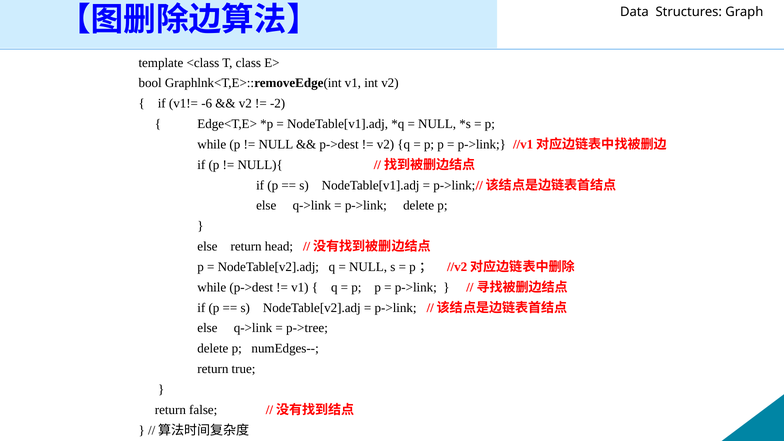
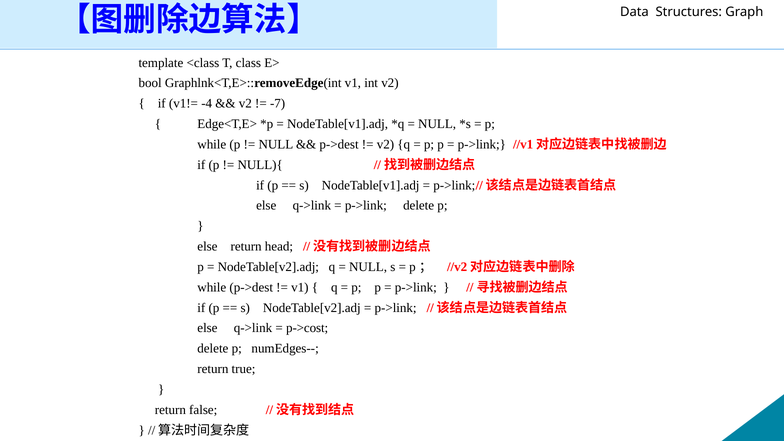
-6: -6 -> -4
-2: -2 -> -7
p->tree: p->tree -> p->cost
